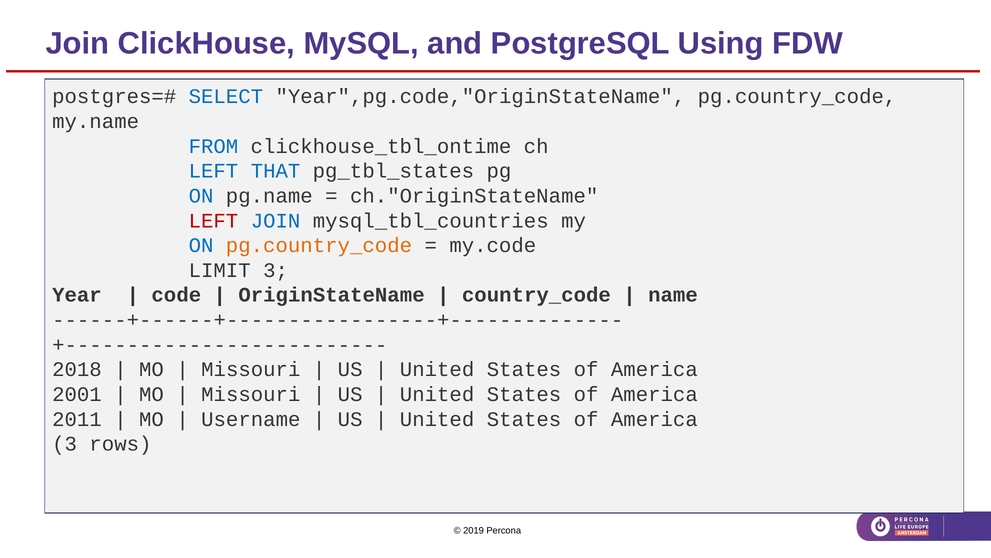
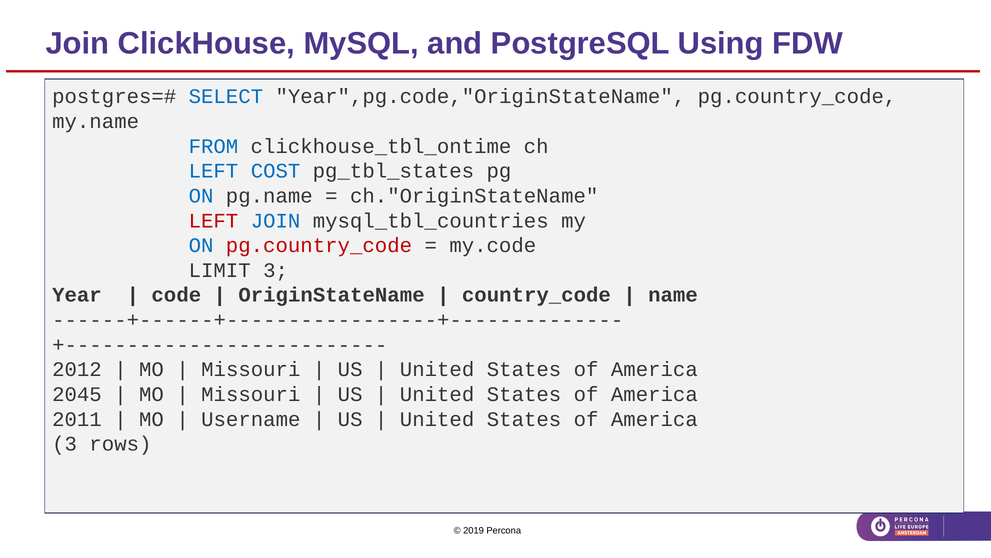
THAT: THAT -> COST
pg.country_code at (319, 245) colour: orange -> red
2018: 2018 -> 2012
2001: 2001 -> 2045
